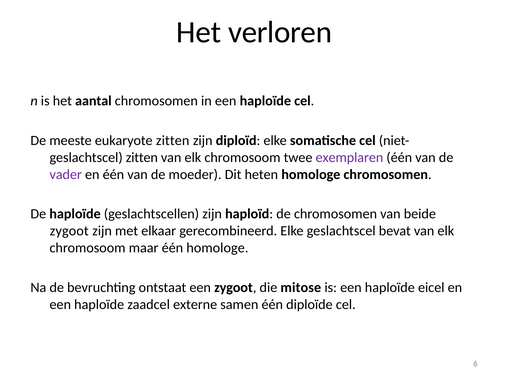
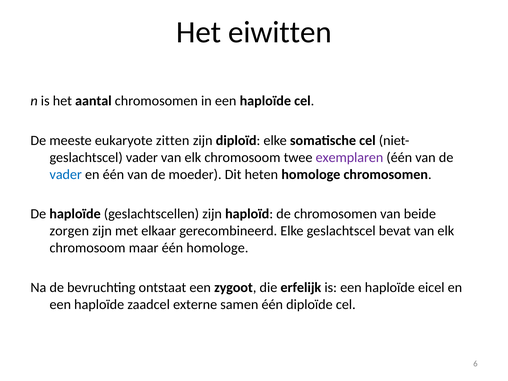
verloren: verloren -> eiwitten
geslachtscel zitten: zitten -> vader
vader at (66, 174) colour: purple -> blue
zygoot at (69, 231): zygoot -> zorgen
mitose: mitose -> erfelijk
